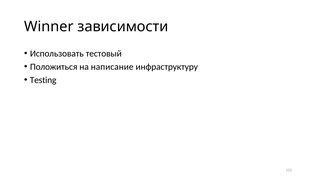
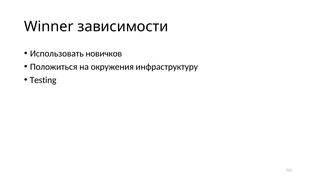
тестовый: тестовый -> новичков
написание: написание -> окружения
